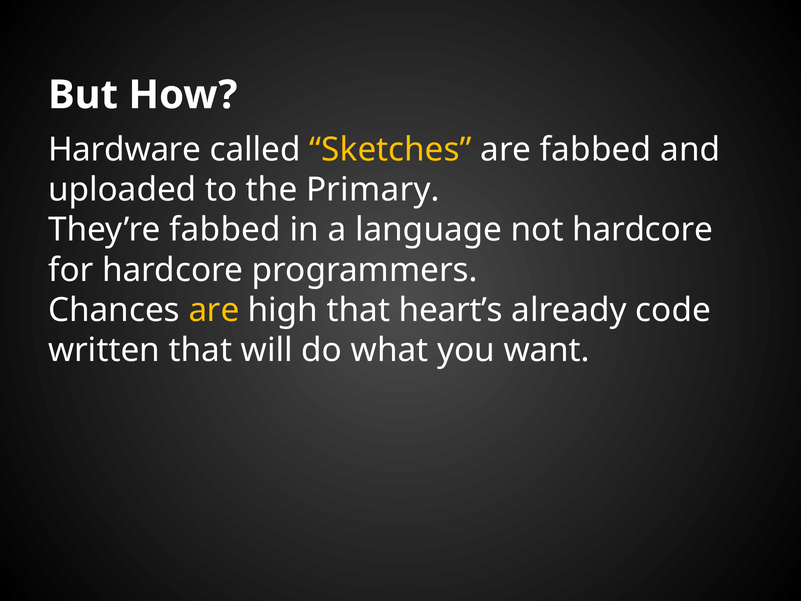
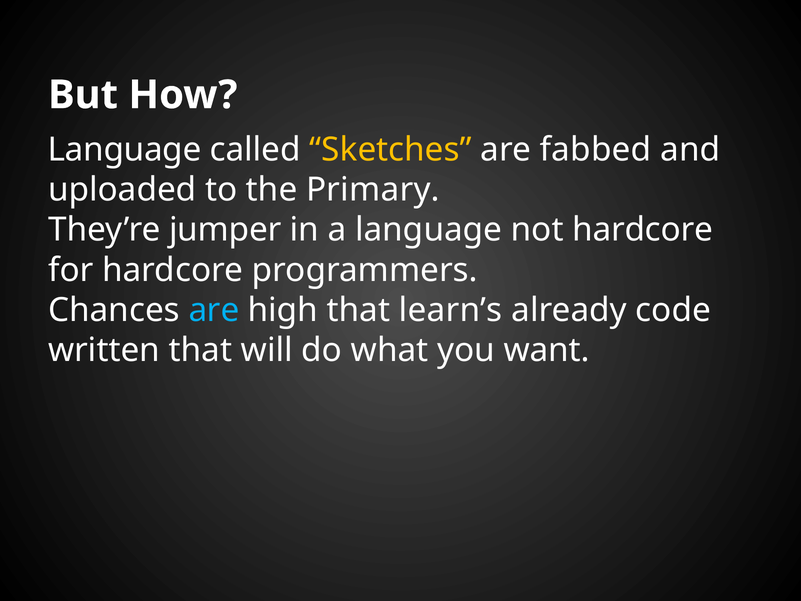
Hardware at (125, 150): Hardware -> Language
They’re fabbed: fabbed -> jumper
are at (214, 310) colour: yellow -> light blue
heart’s: heart’s -> learn’s
